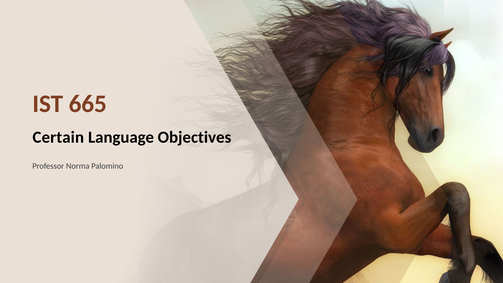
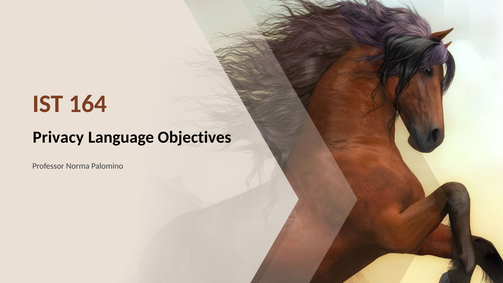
665: 665 -> 164
Certain: Certain -> Privacy
